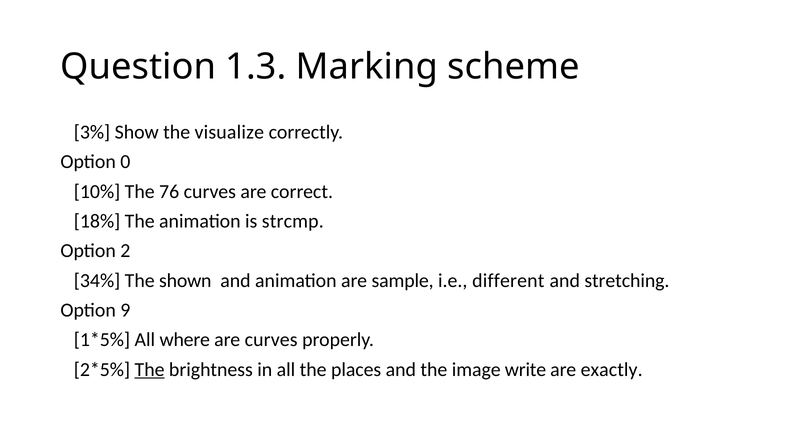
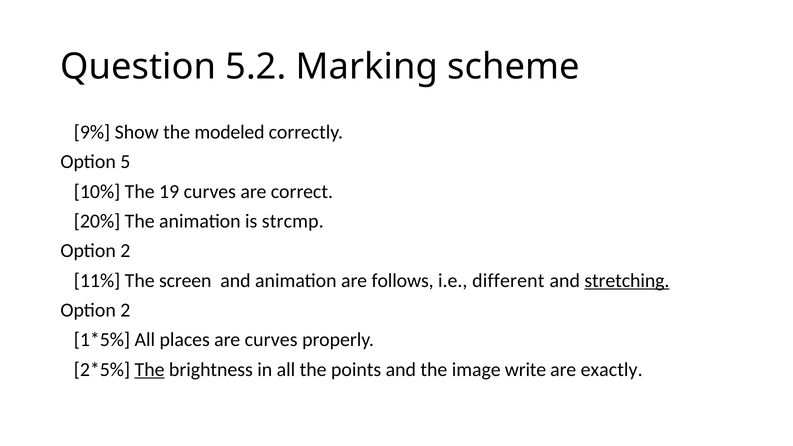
1.3: 1.3 -> 5.2
3%: 3% -> 9%
visualize: visualize -> modeled
0: 0 -> 5
76: 76 -> 19
18%: 18% -> 20%
34%: 34% -> 11%
shown: shown -> screen
sample: sample -> follows
stretching underline: none -> present
9 at (125, 310): 9 -> 2
where: where -> places
places: places -> points
